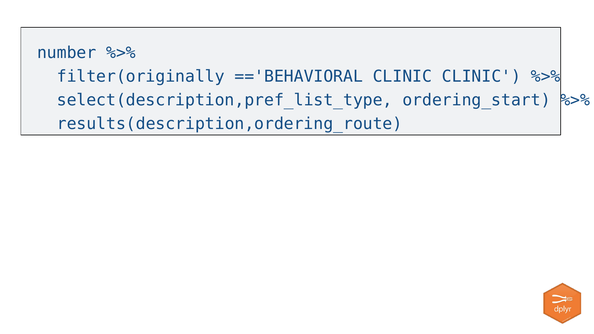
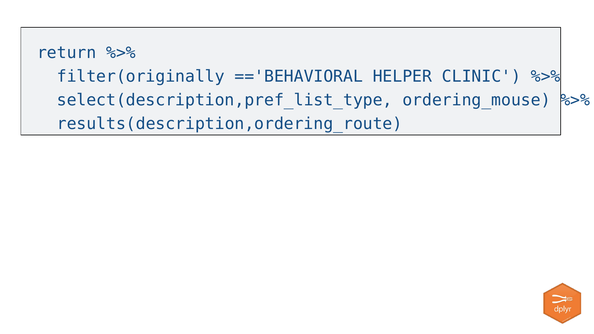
number: number -> return
=='BEHAVIORAL CLINIC: CLINIC -> HELPER
ordering_start: ordering_start -> ordering_mouse
